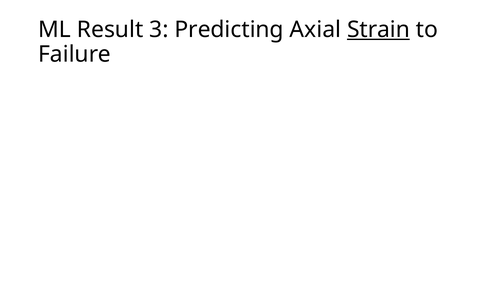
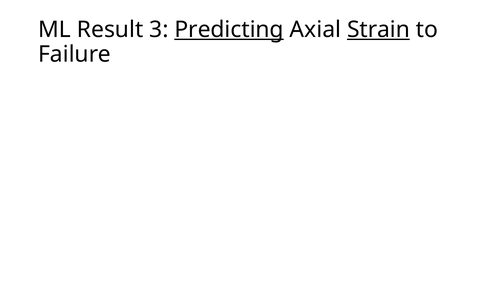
Predicting underline: none -> present
